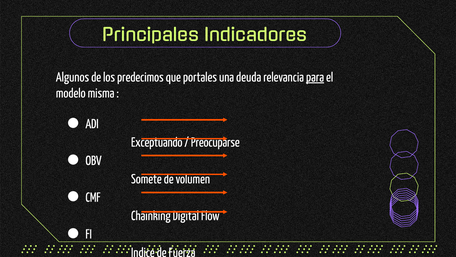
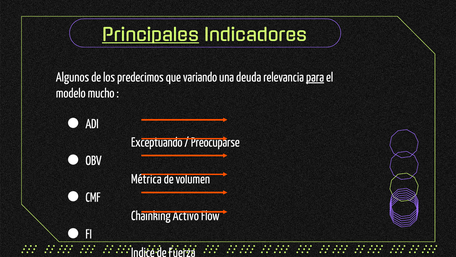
Principales underline: none -> present
portales: portales -> variando
misma: misma -> mucho
Somete at (146, 179): Somete -> Métrica
Digital: Digital -> Activo
